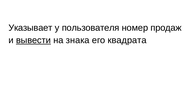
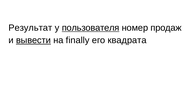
Указывает: Указывает -> Результат
пользователя underline: none -> present
знака: знака -> finally
